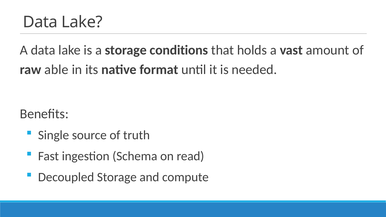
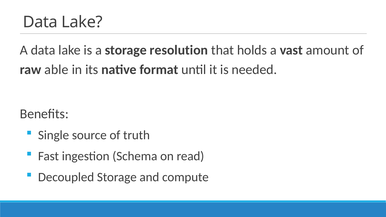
conditions: conditions -> resolution
